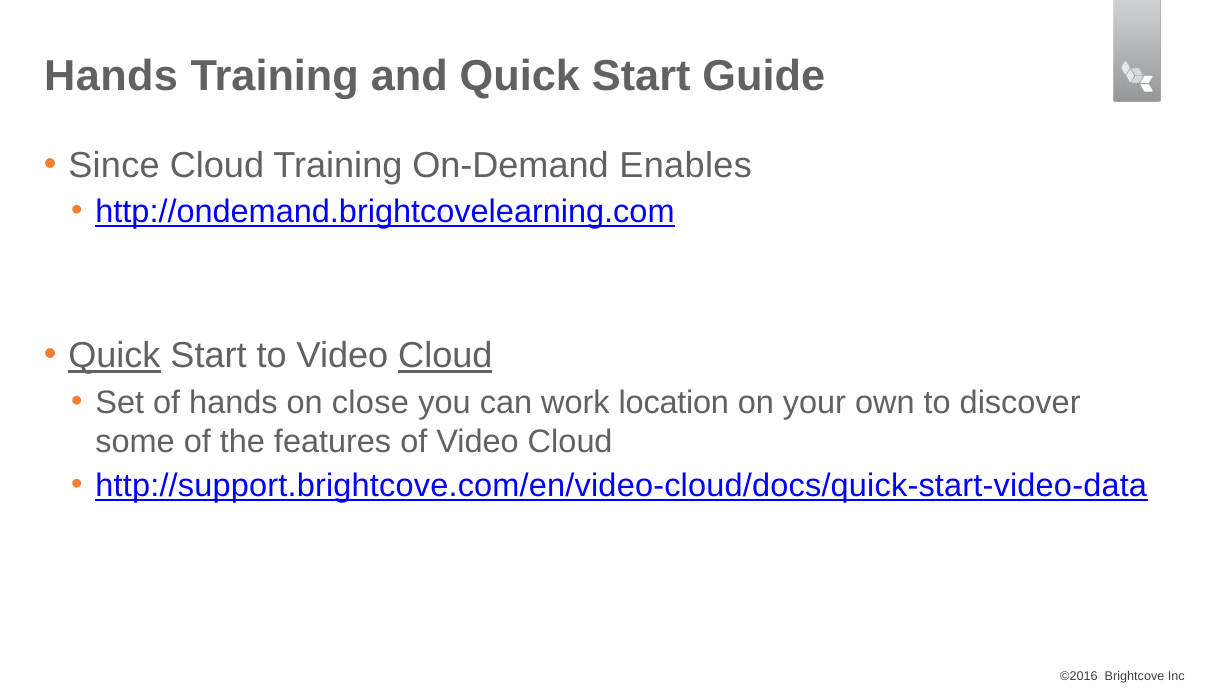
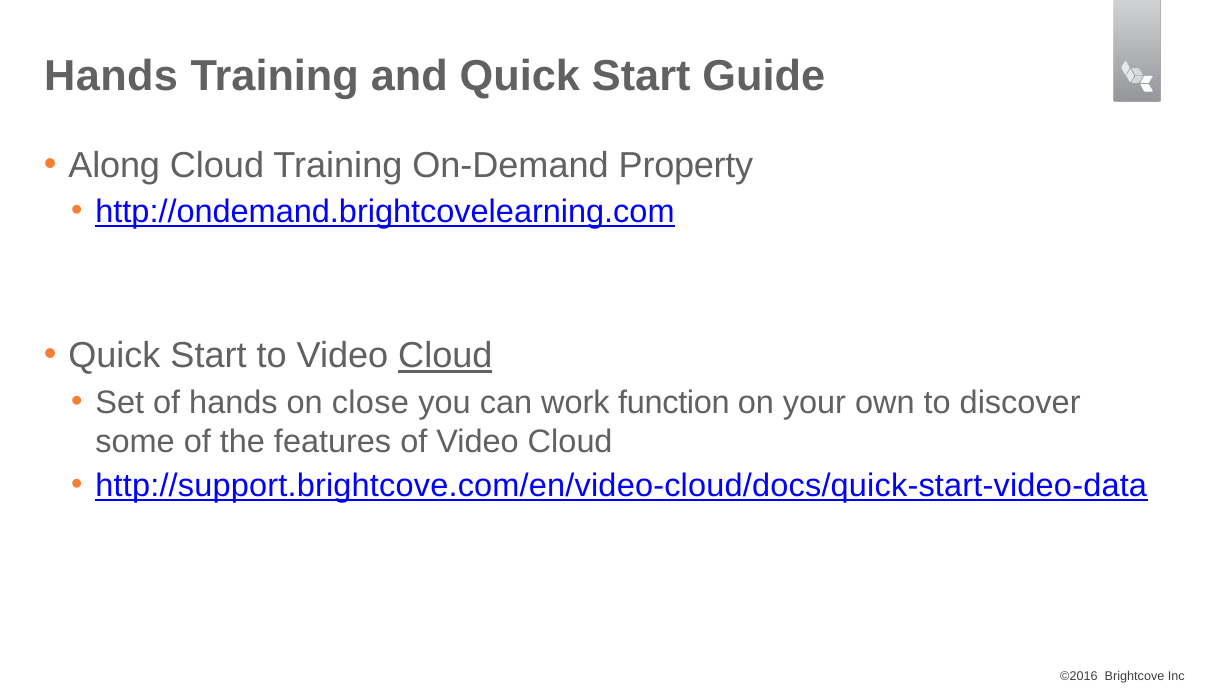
Since: Since -> Along
Enables: Enables -> Property
Quick at (114, 356) underline: present -> none
location: location -> function
